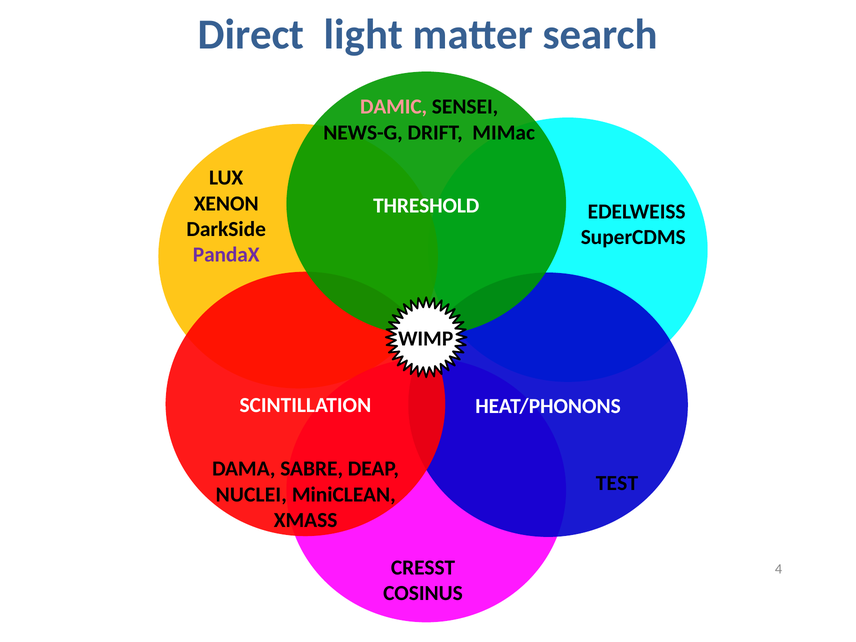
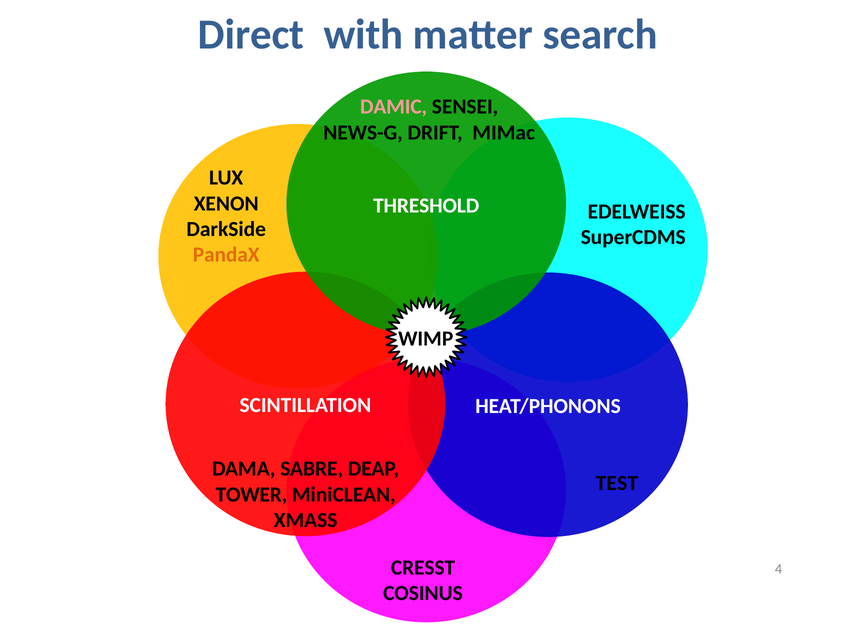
light: light -> with
PandaX colour: purple -> orange
NUCLEI: NUCLEI -> TOWER
